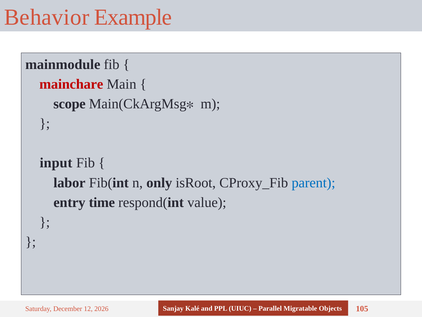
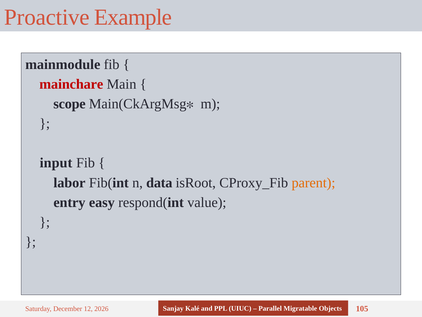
Behavior: Behavior -> Proactive
only: only -> data
parent colour: blue -> orange
time: time -> easy
